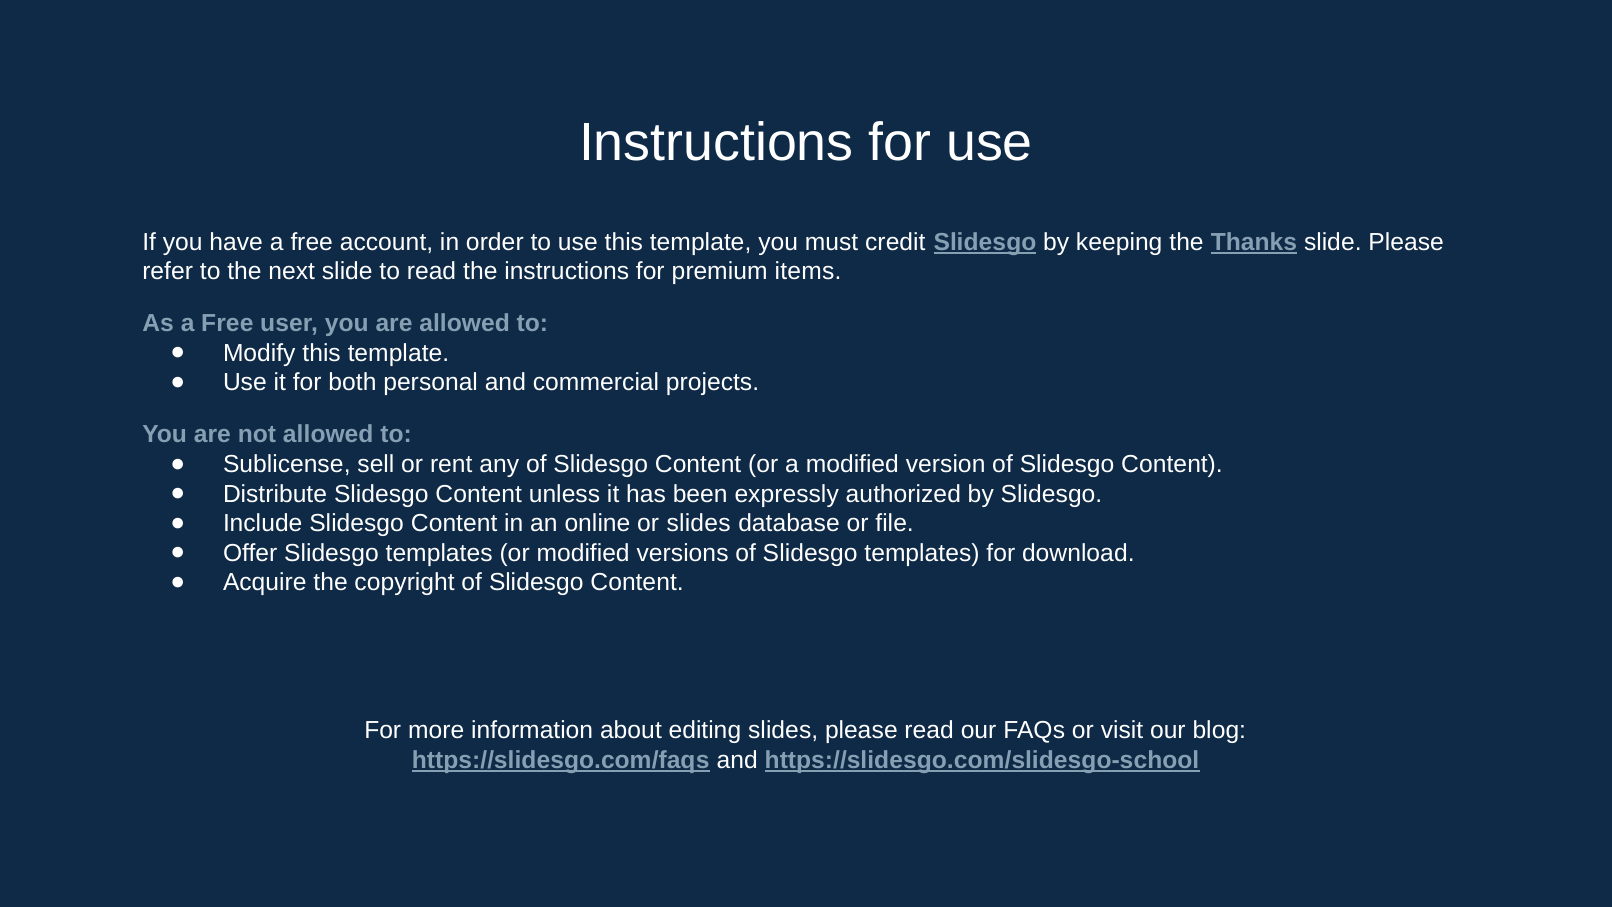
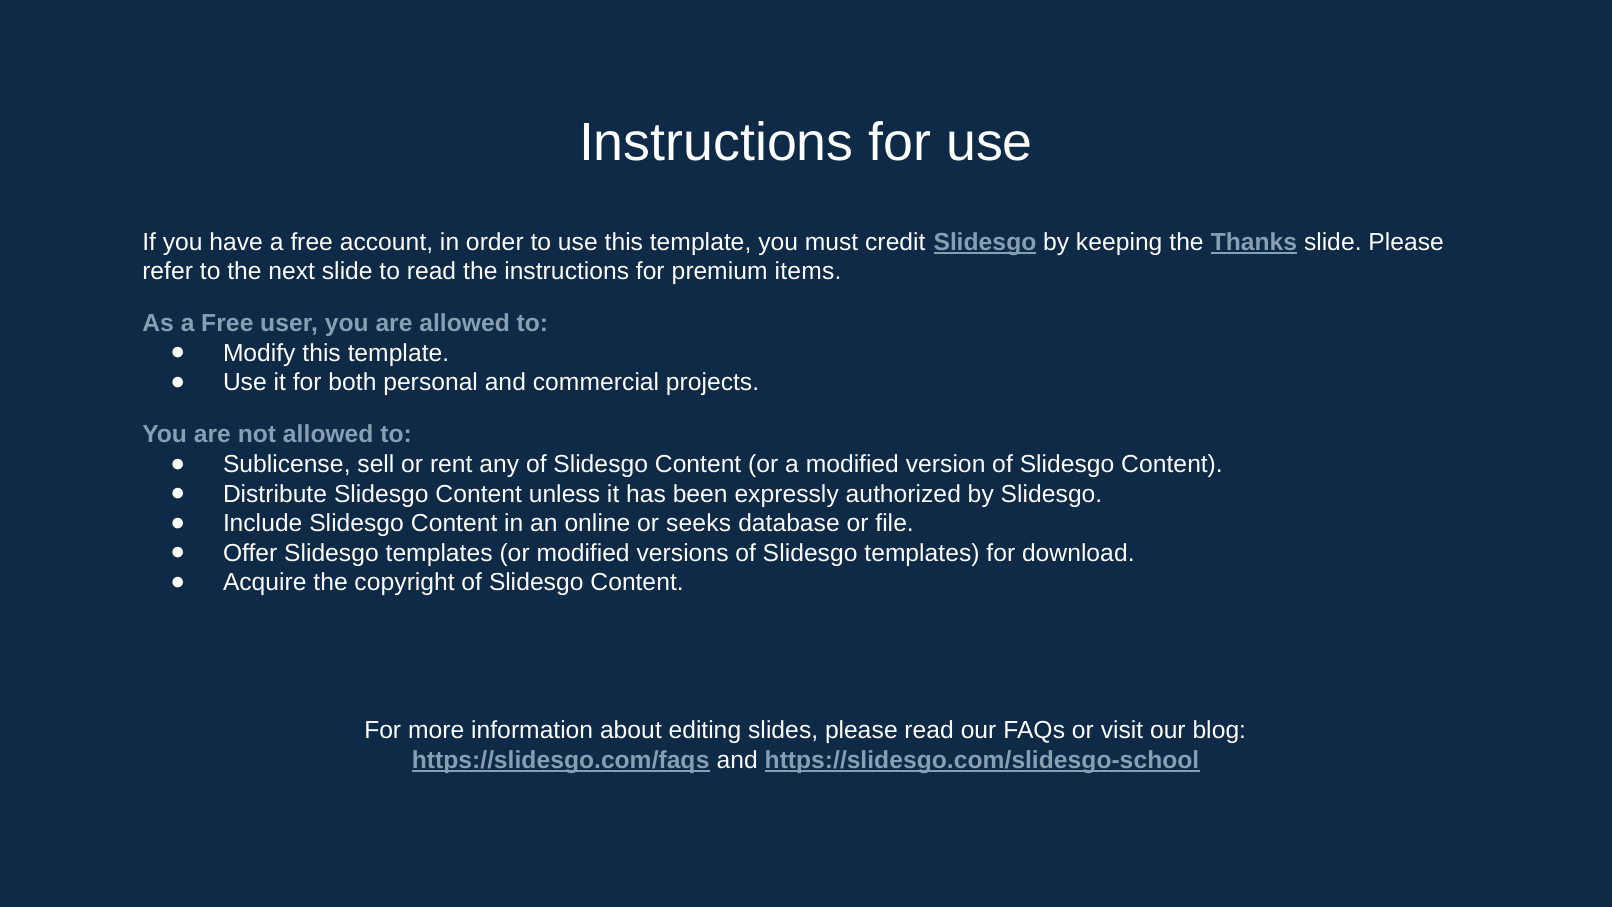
or slides: slides -> seeks
